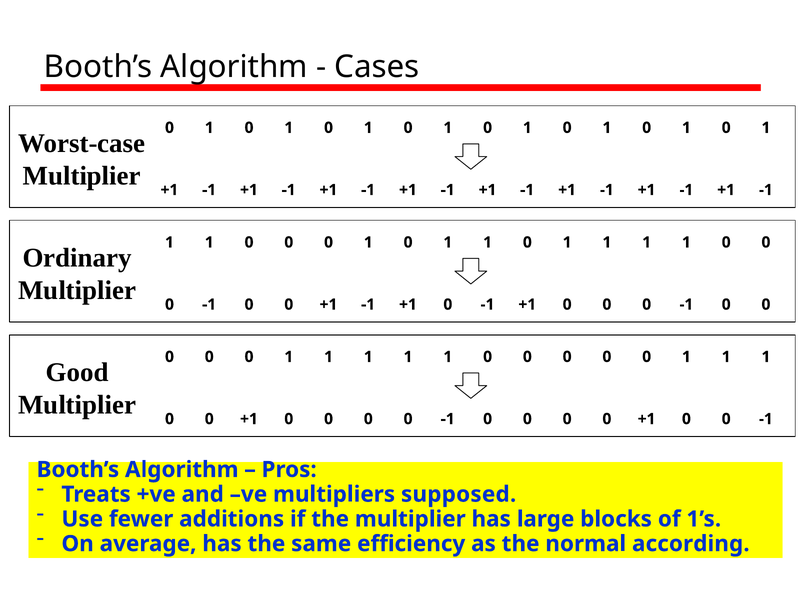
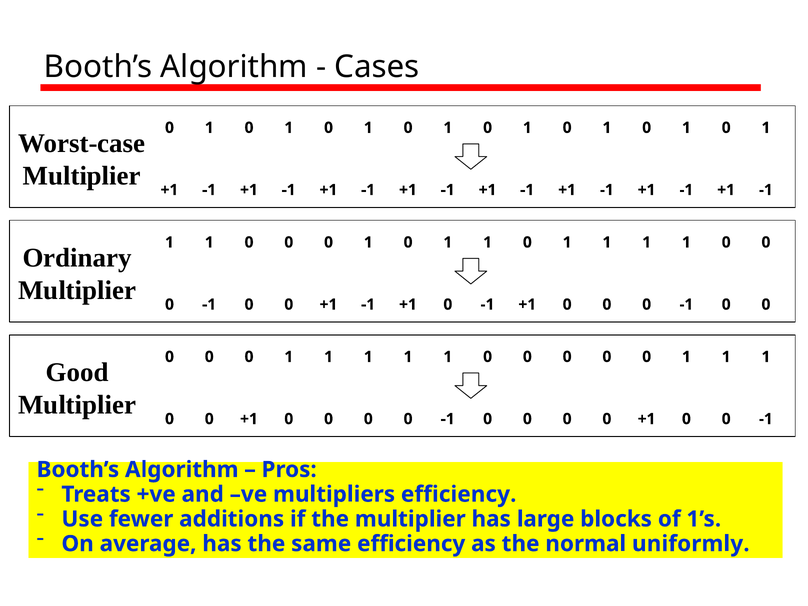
multipliers supposed: supposed -> efficiency
according: according -> uniformly
